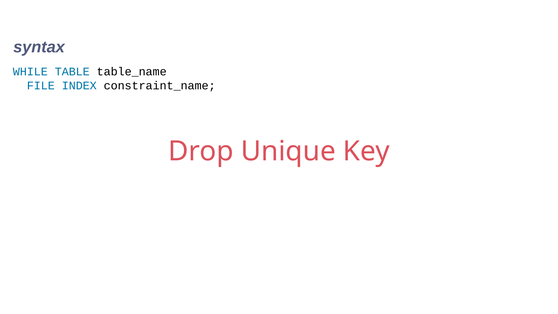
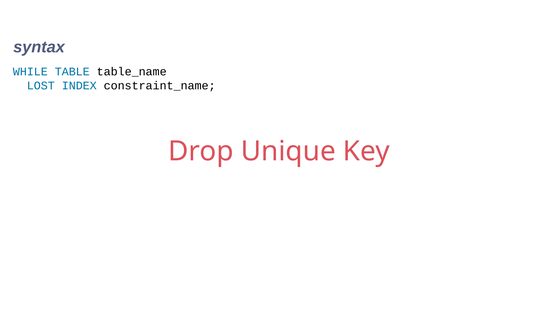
FILE: FILE -> LOST
